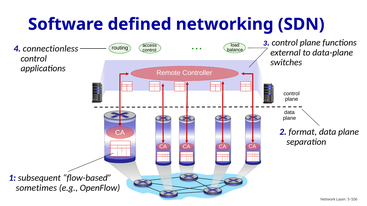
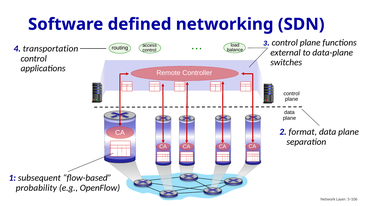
connectionless: connectionless -> transportation
sometimes: sometimes -> probability
